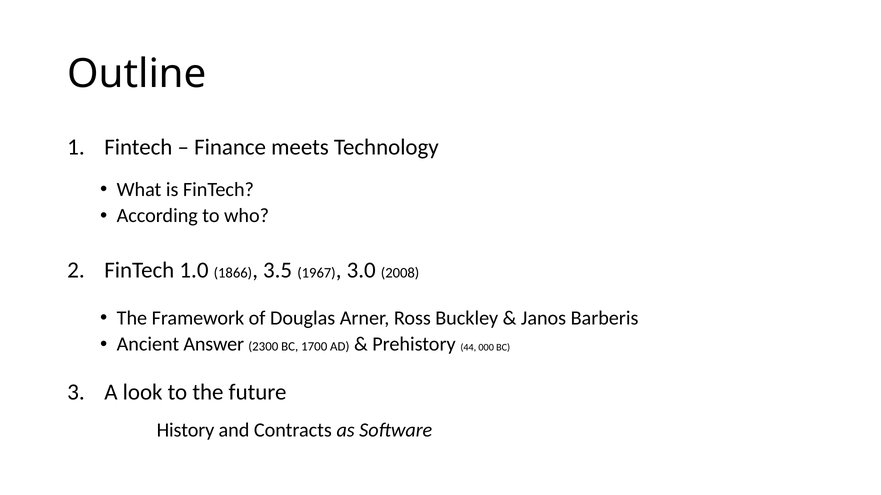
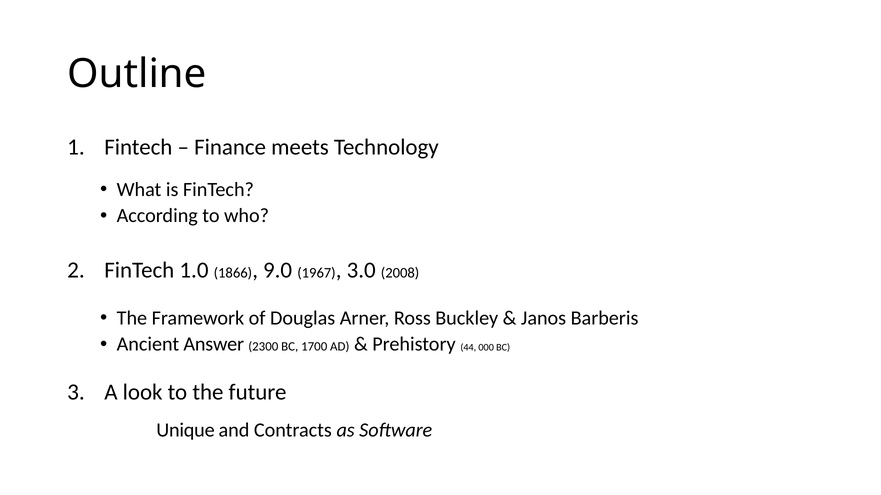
3.5: 3.5 -> 9.0
History: History -> Unique
